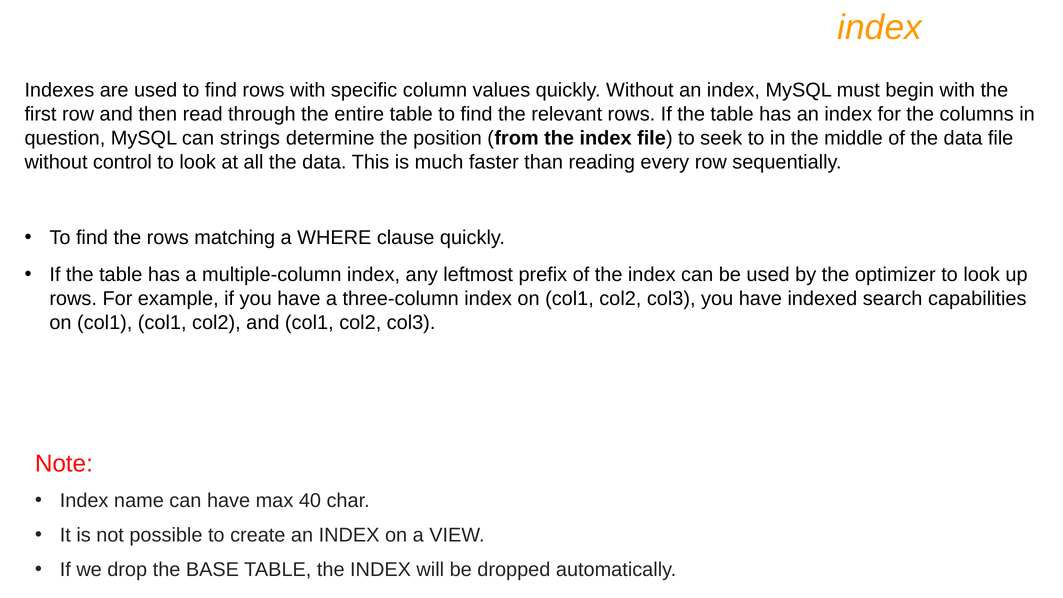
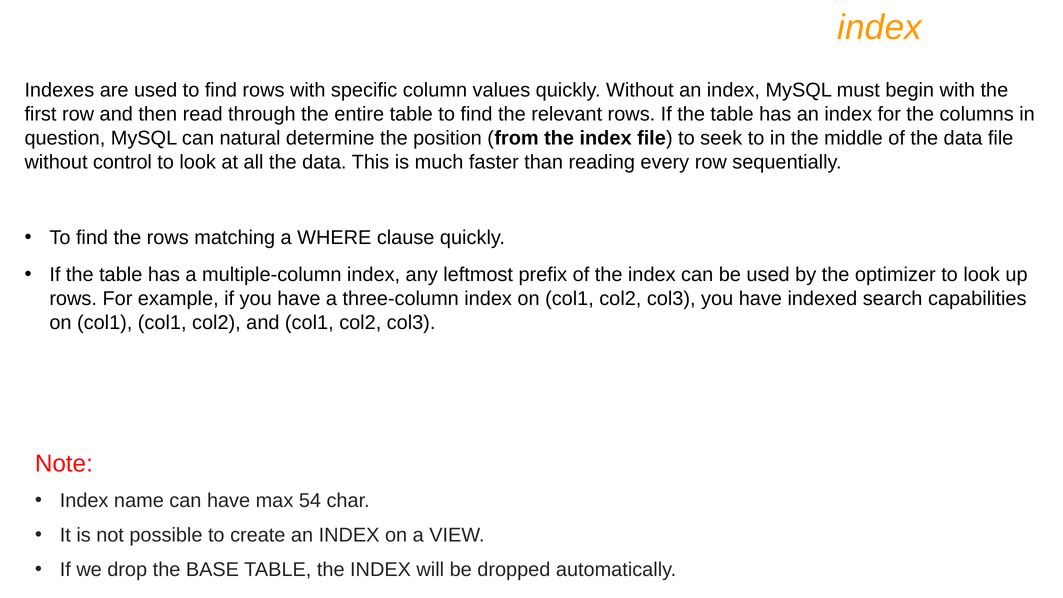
strings: strings -> natural
40: 40 -> 54
